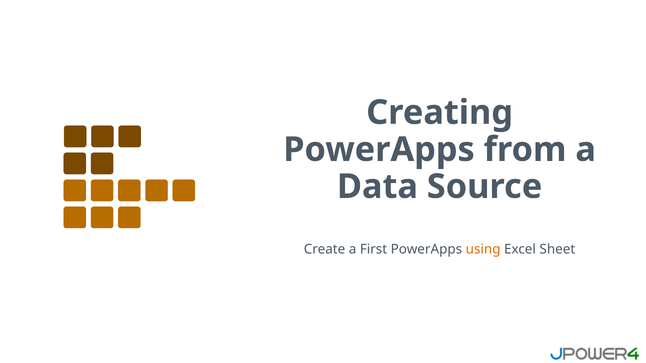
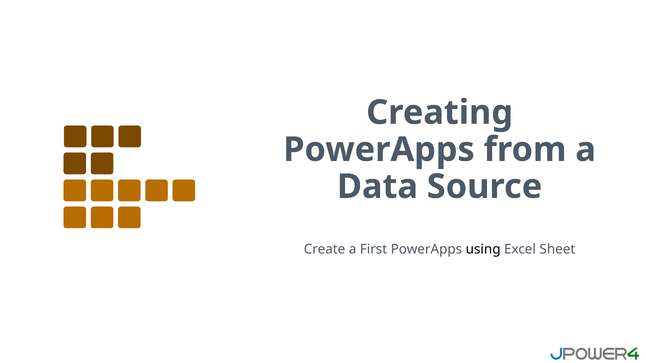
using colour: orange -> black
